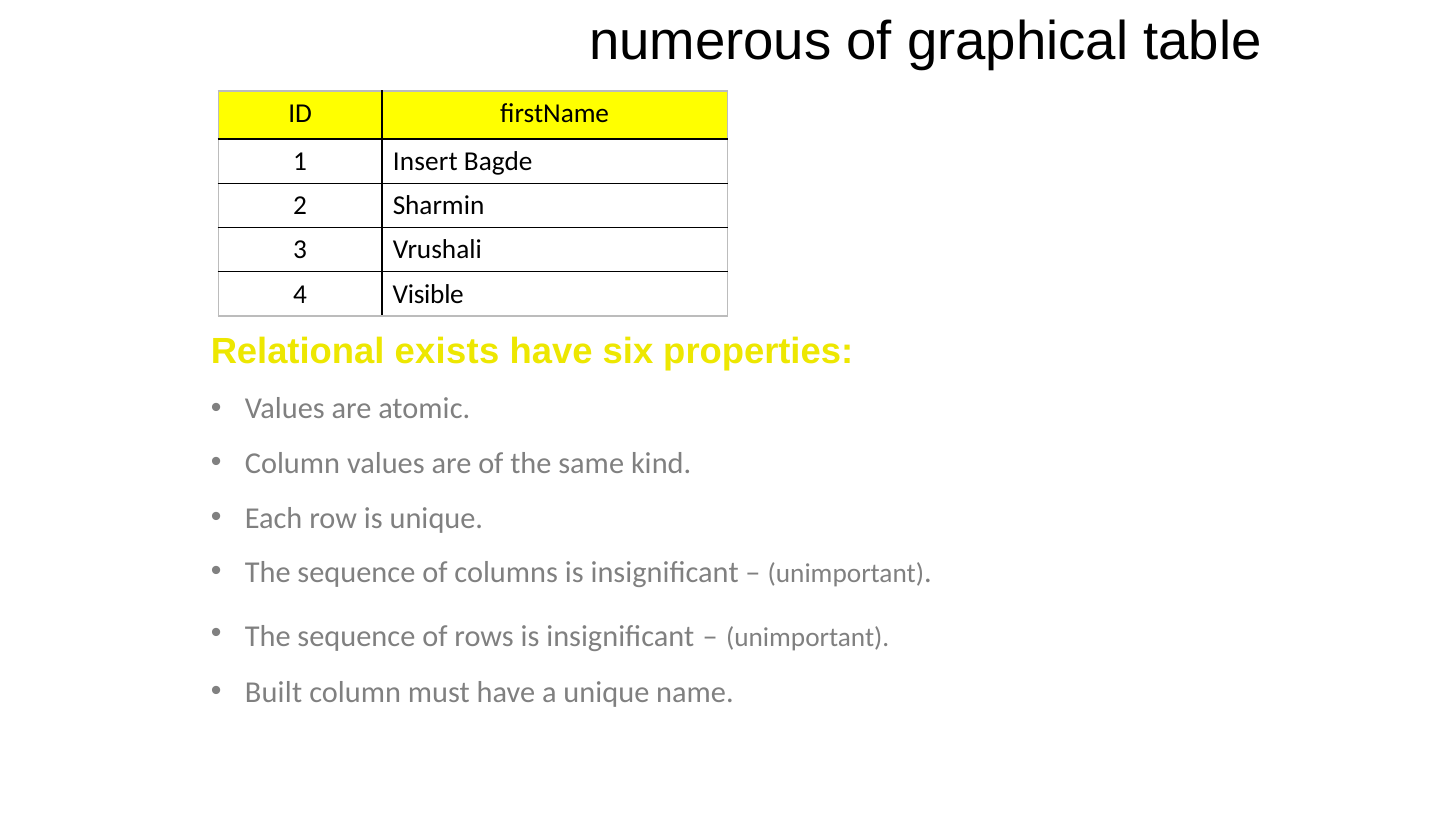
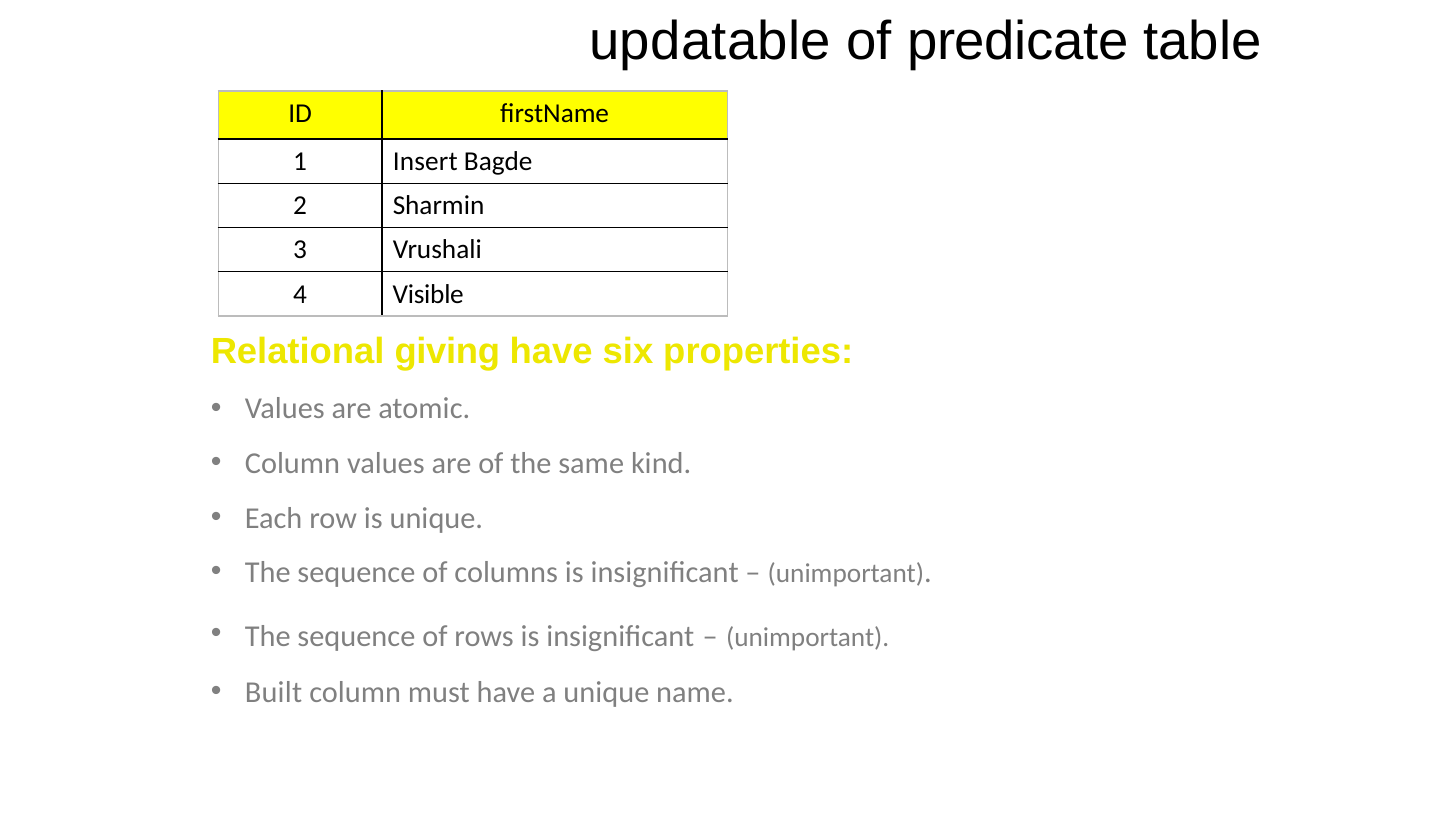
numerous: numerous -> updatable
graphical: graphical -> predicate
exists: exists -> giving
